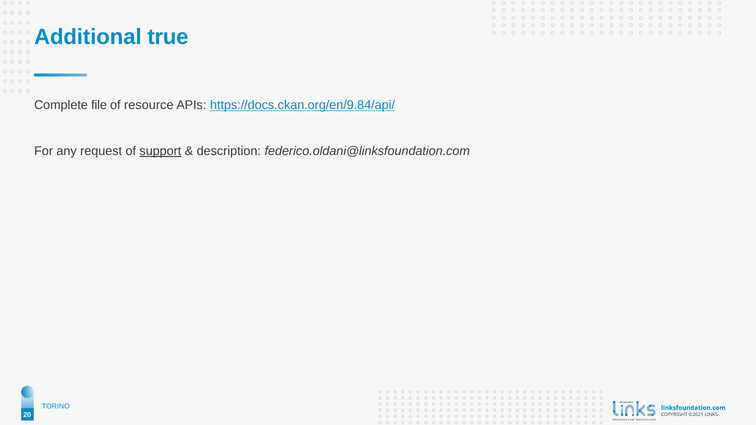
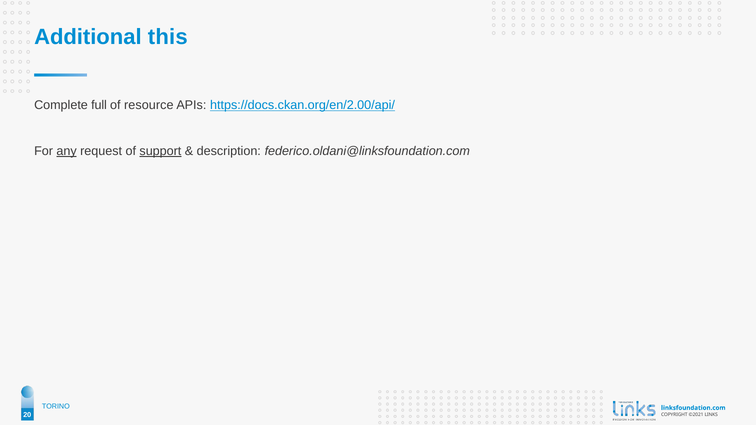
true: true -> this
file: file -> full
https://docs.ckan.org/en/9.84/api/: https://docs.ckan.org/en/9.84/api/ -> https://docs.ckan.org/en/2.00/api/
any underline: none -> present
